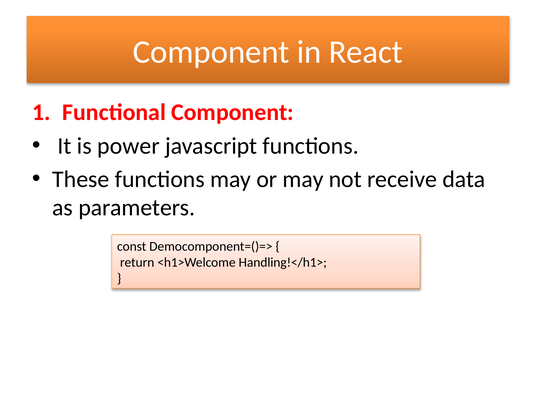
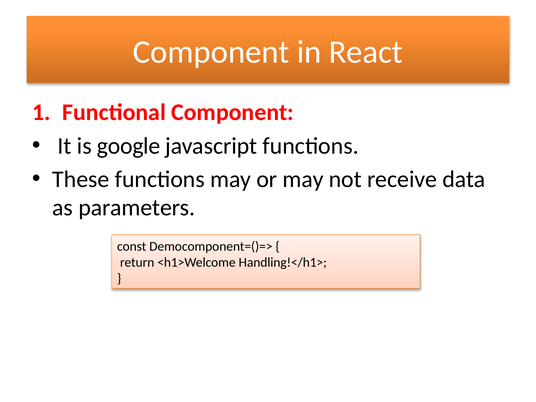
power: power -> google
